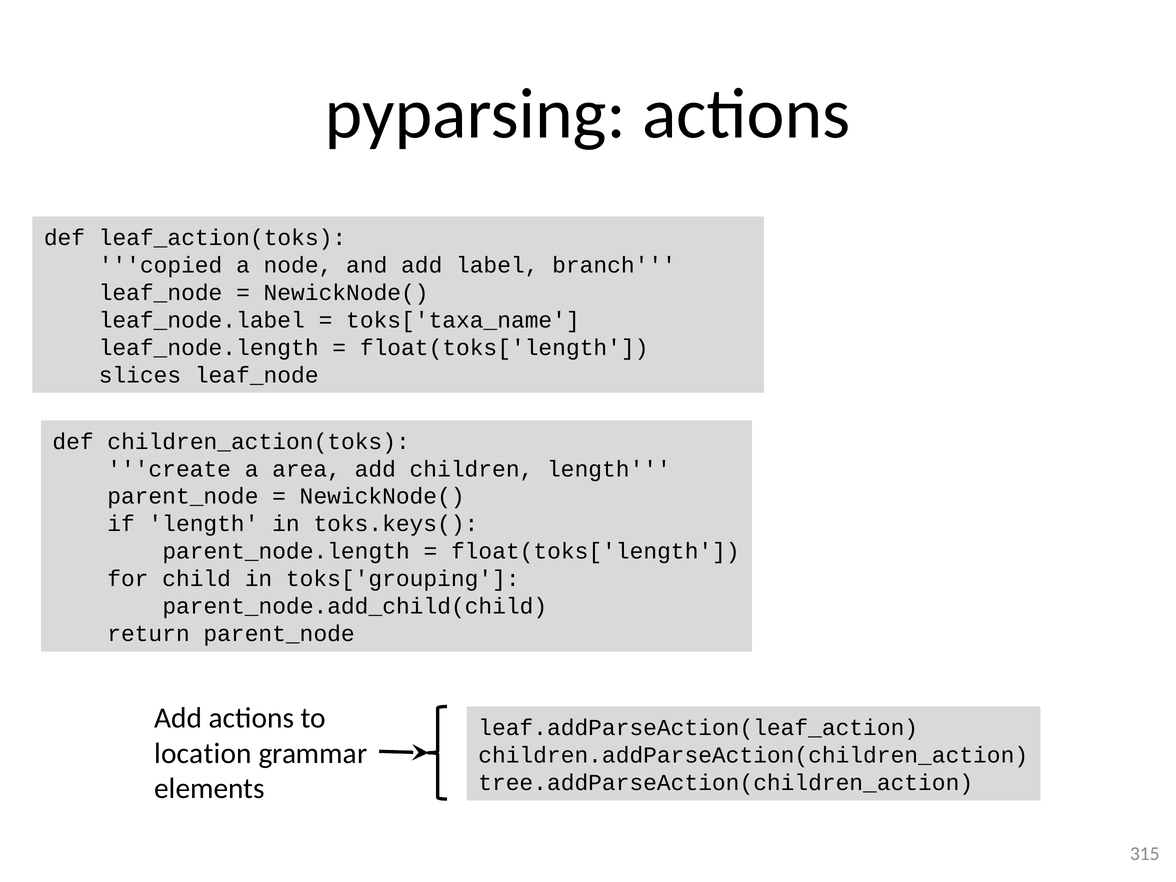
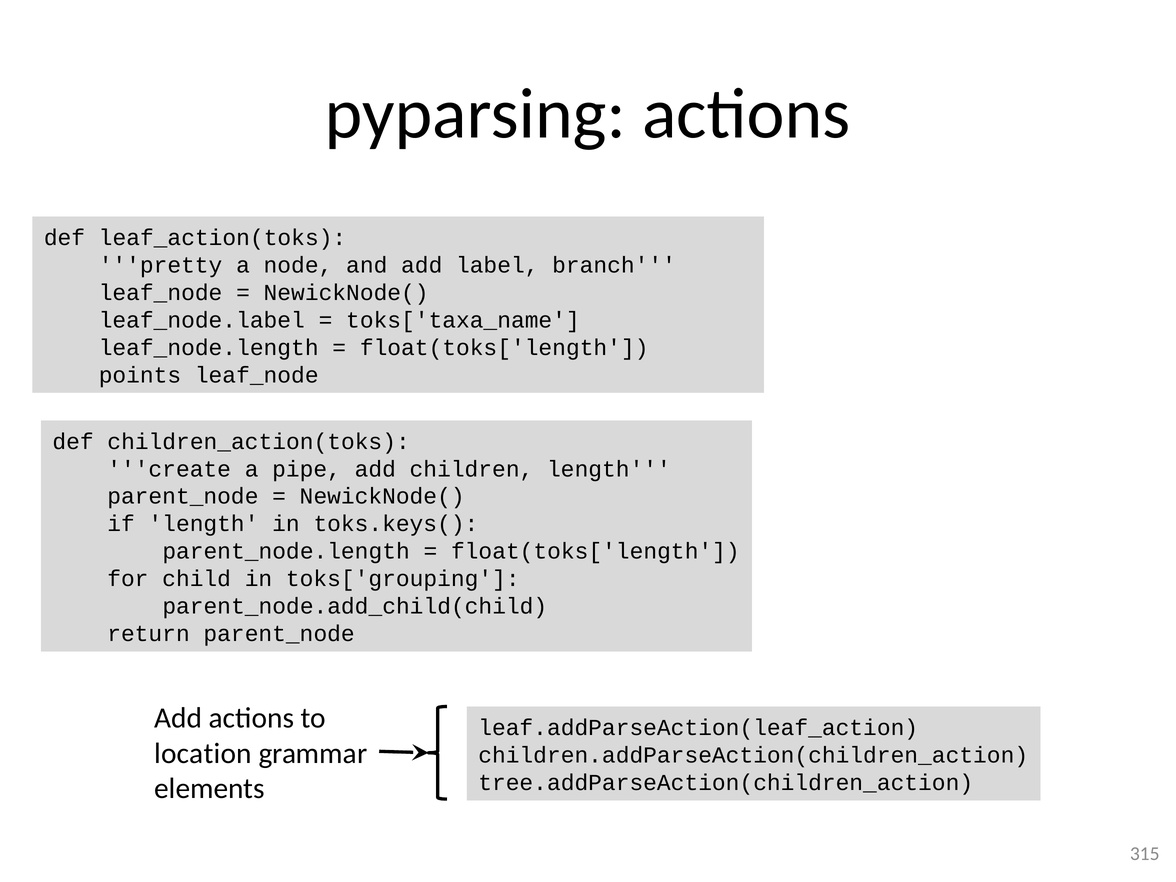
copied: copied -> pretty
slices: slices -> points
area: area -> pipe
